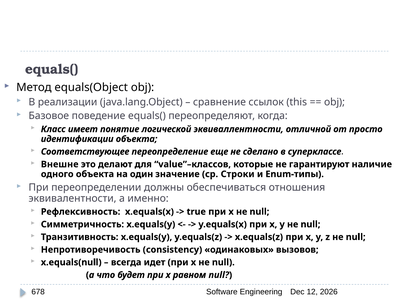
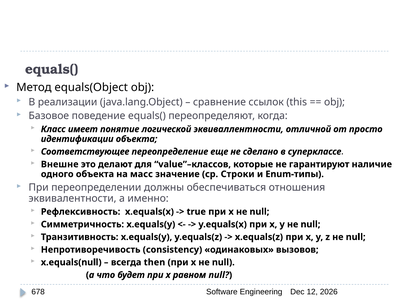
один: один -> масс
идет: идет -> then
